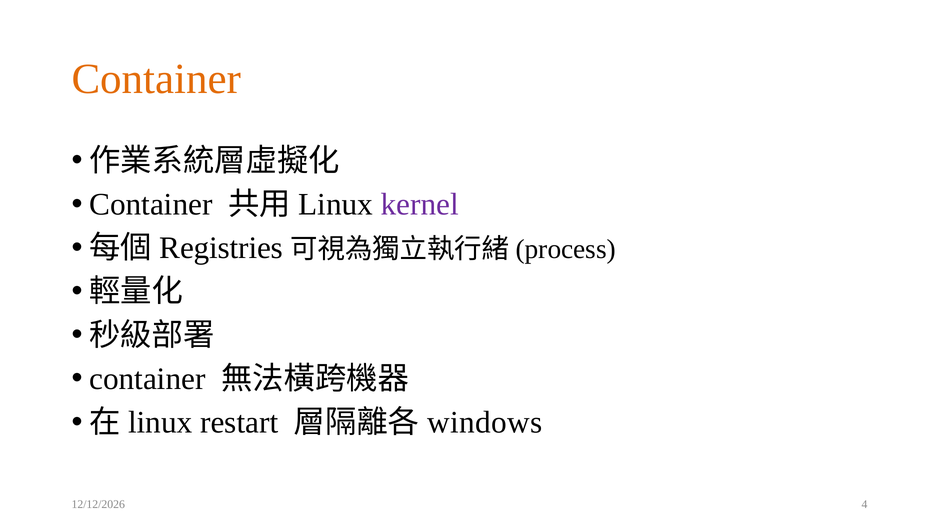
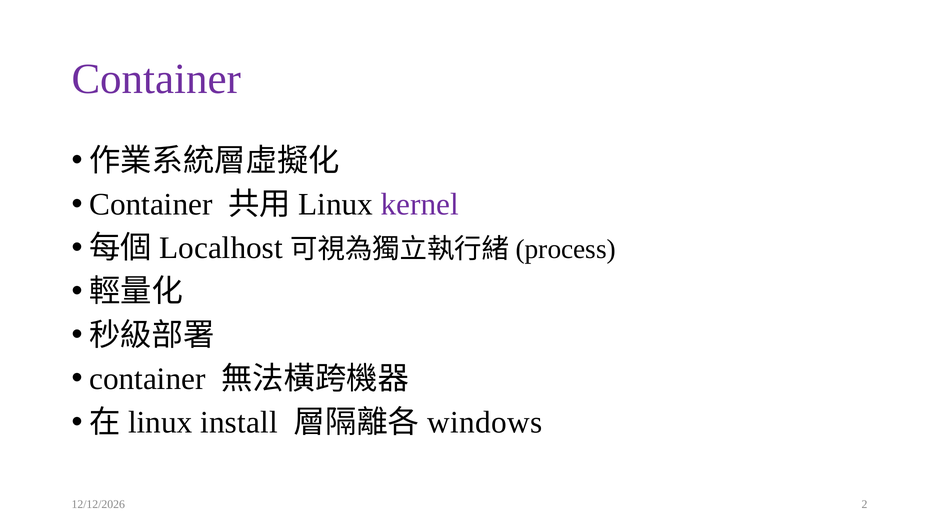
Container at (156, 79) colour: orange -> purple
Registries: Registries -> Localhost
restart: restart -> install
4: 4 -> 2
